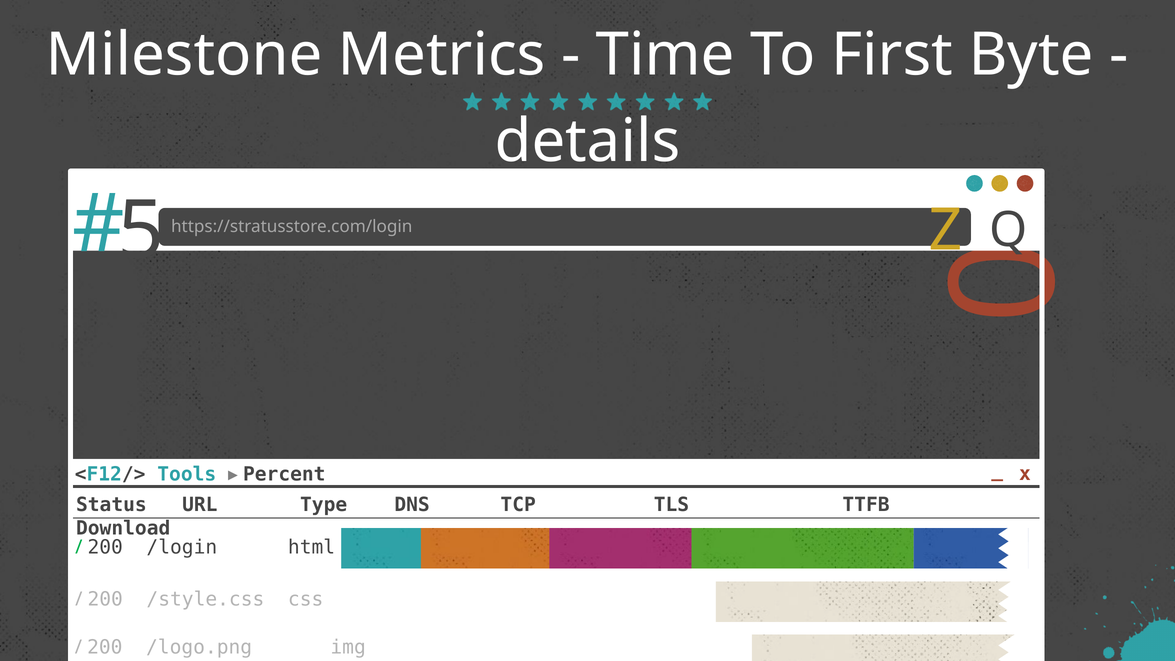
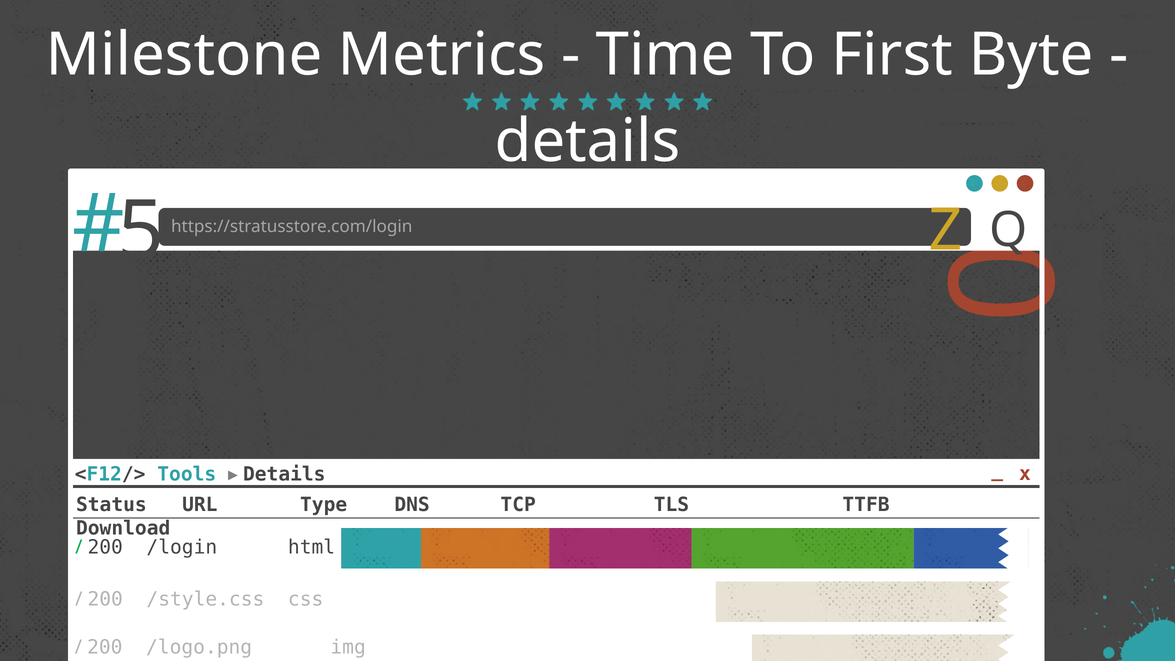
Percent at (284, 474): Percent -> Details
